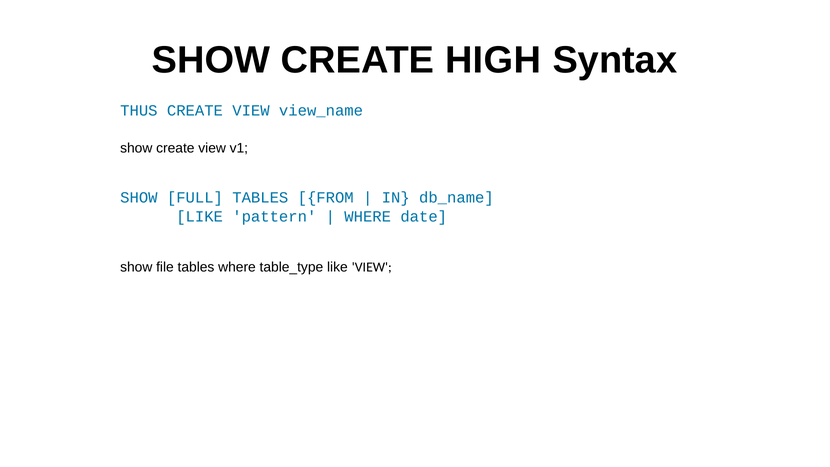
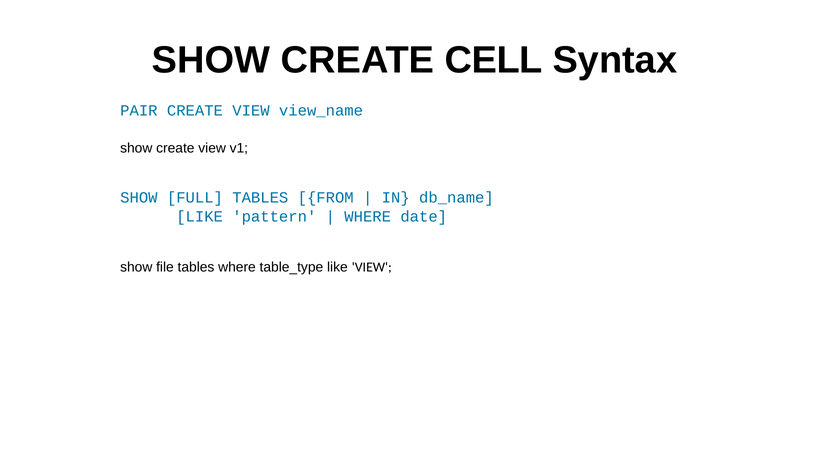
HIGH: HIGH -> CELL
THUS: THUS -> PAIR
